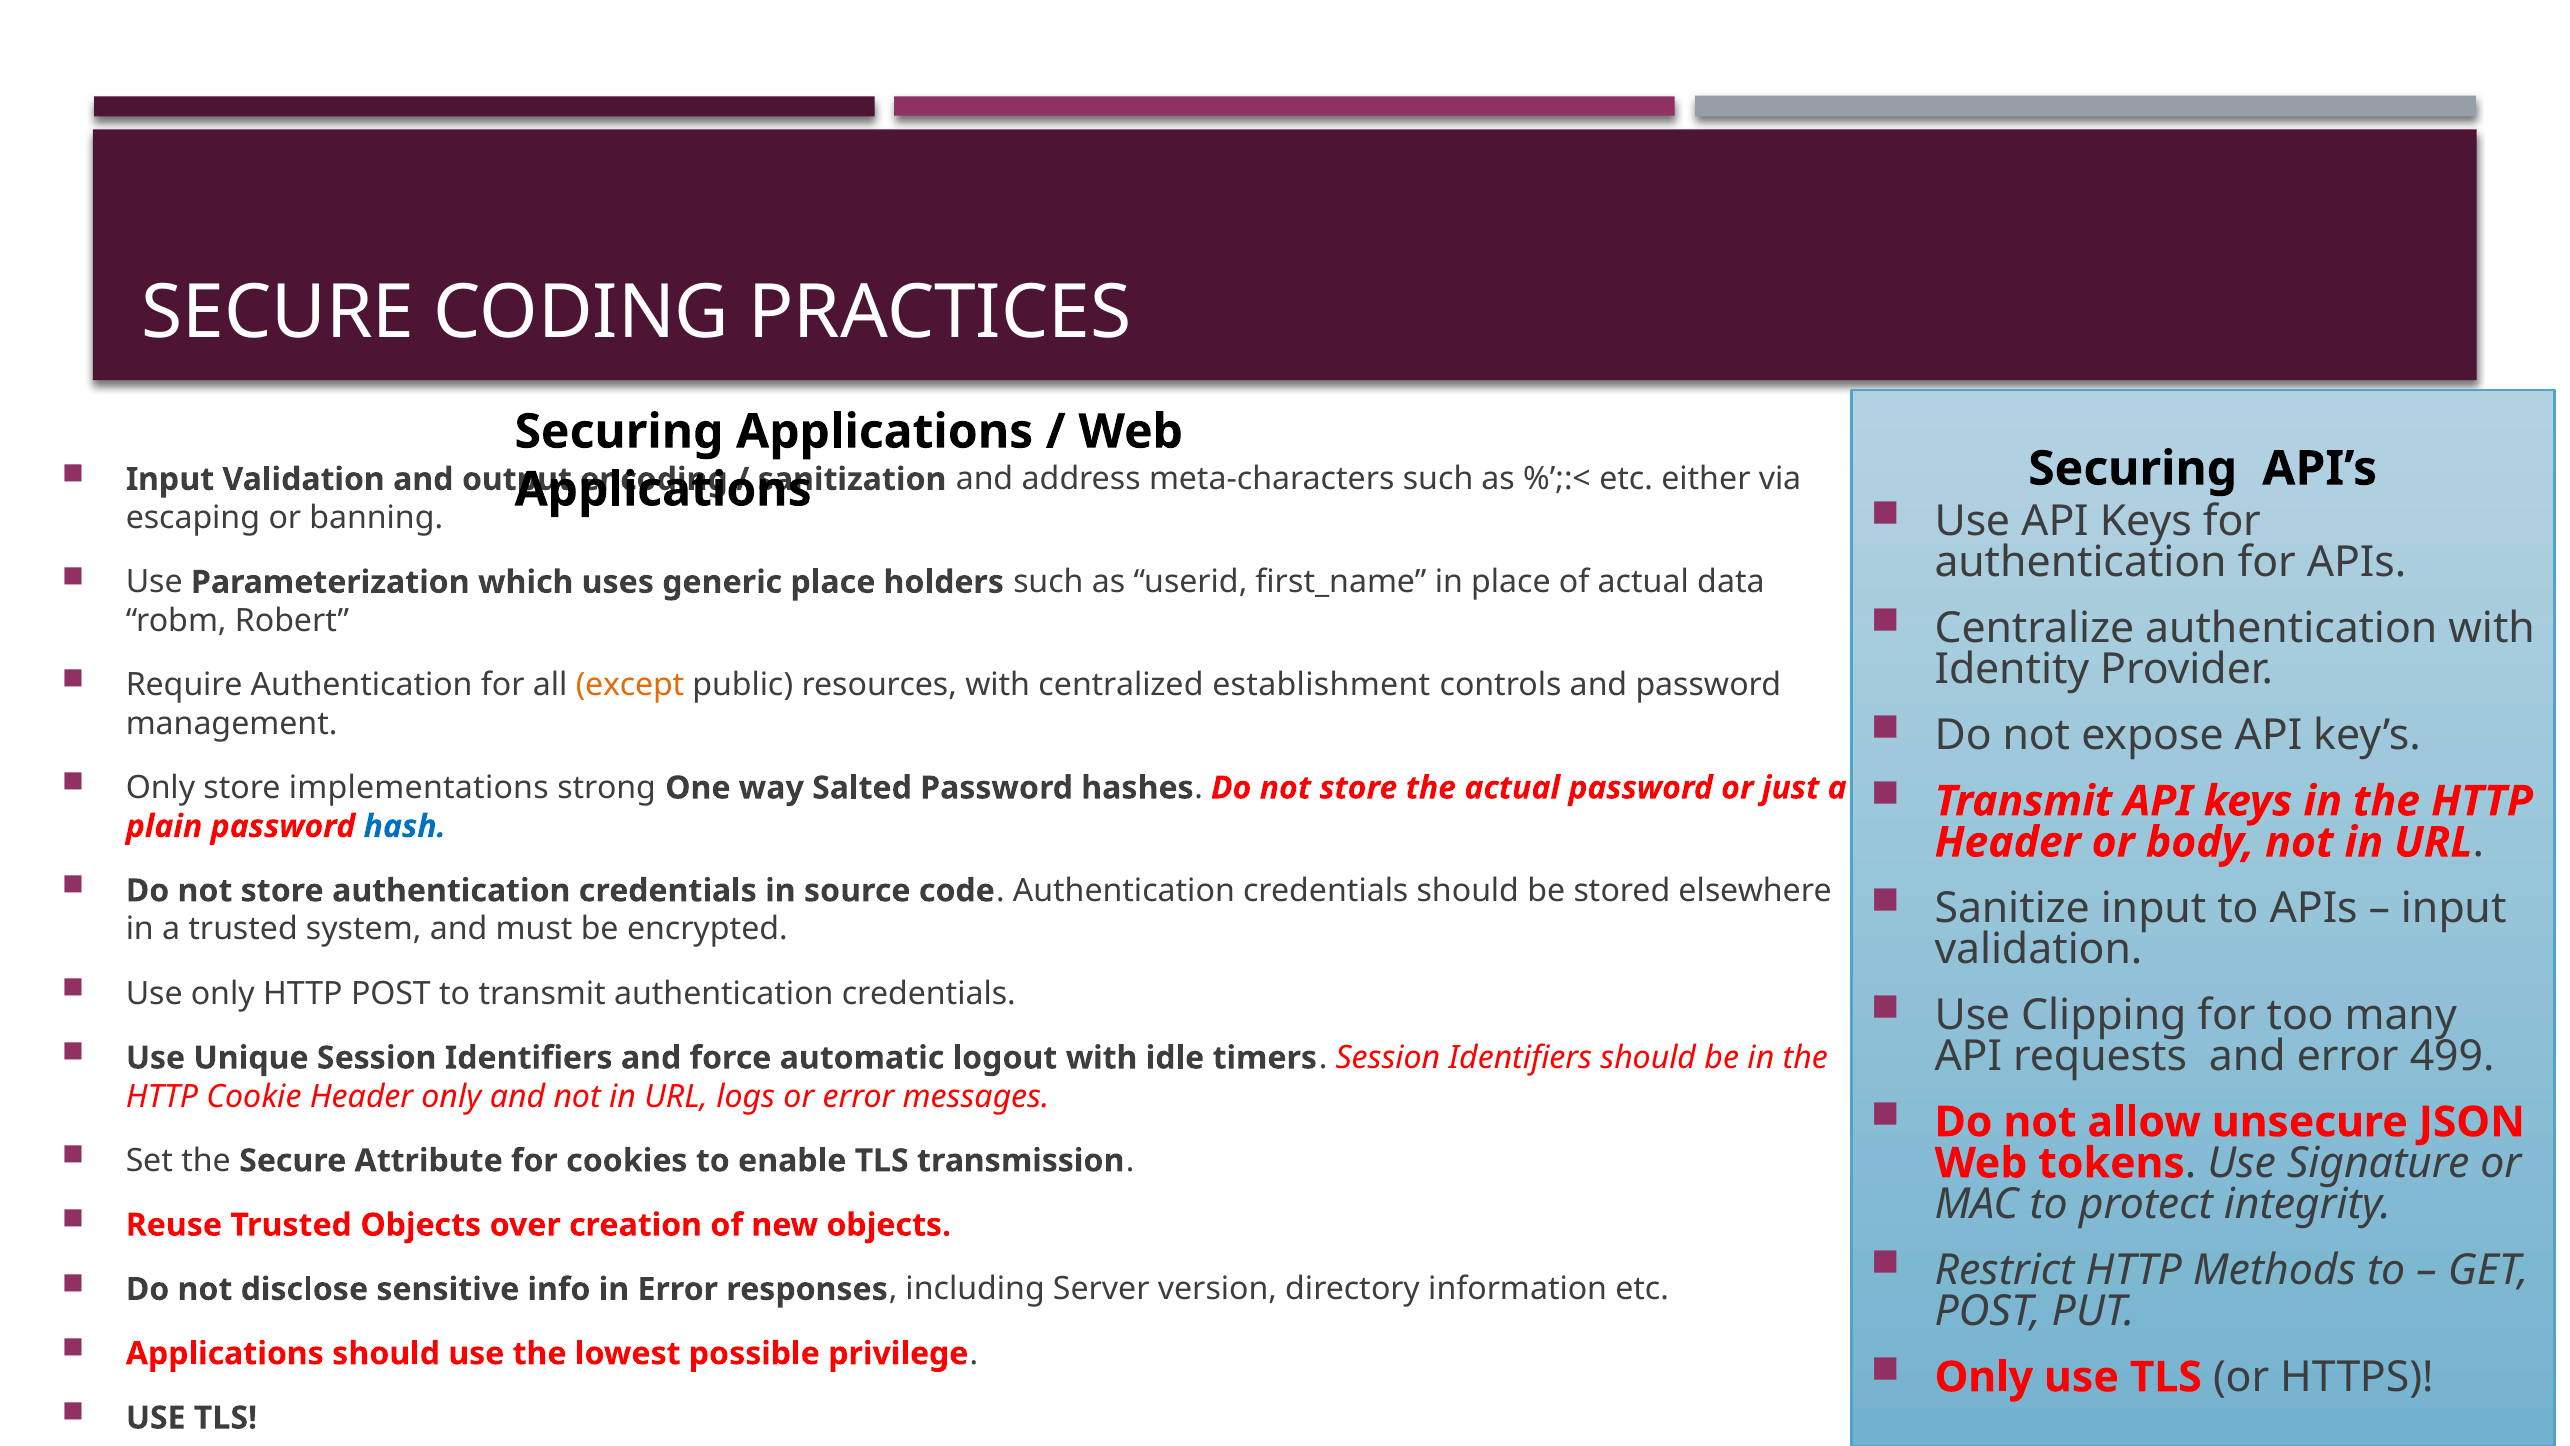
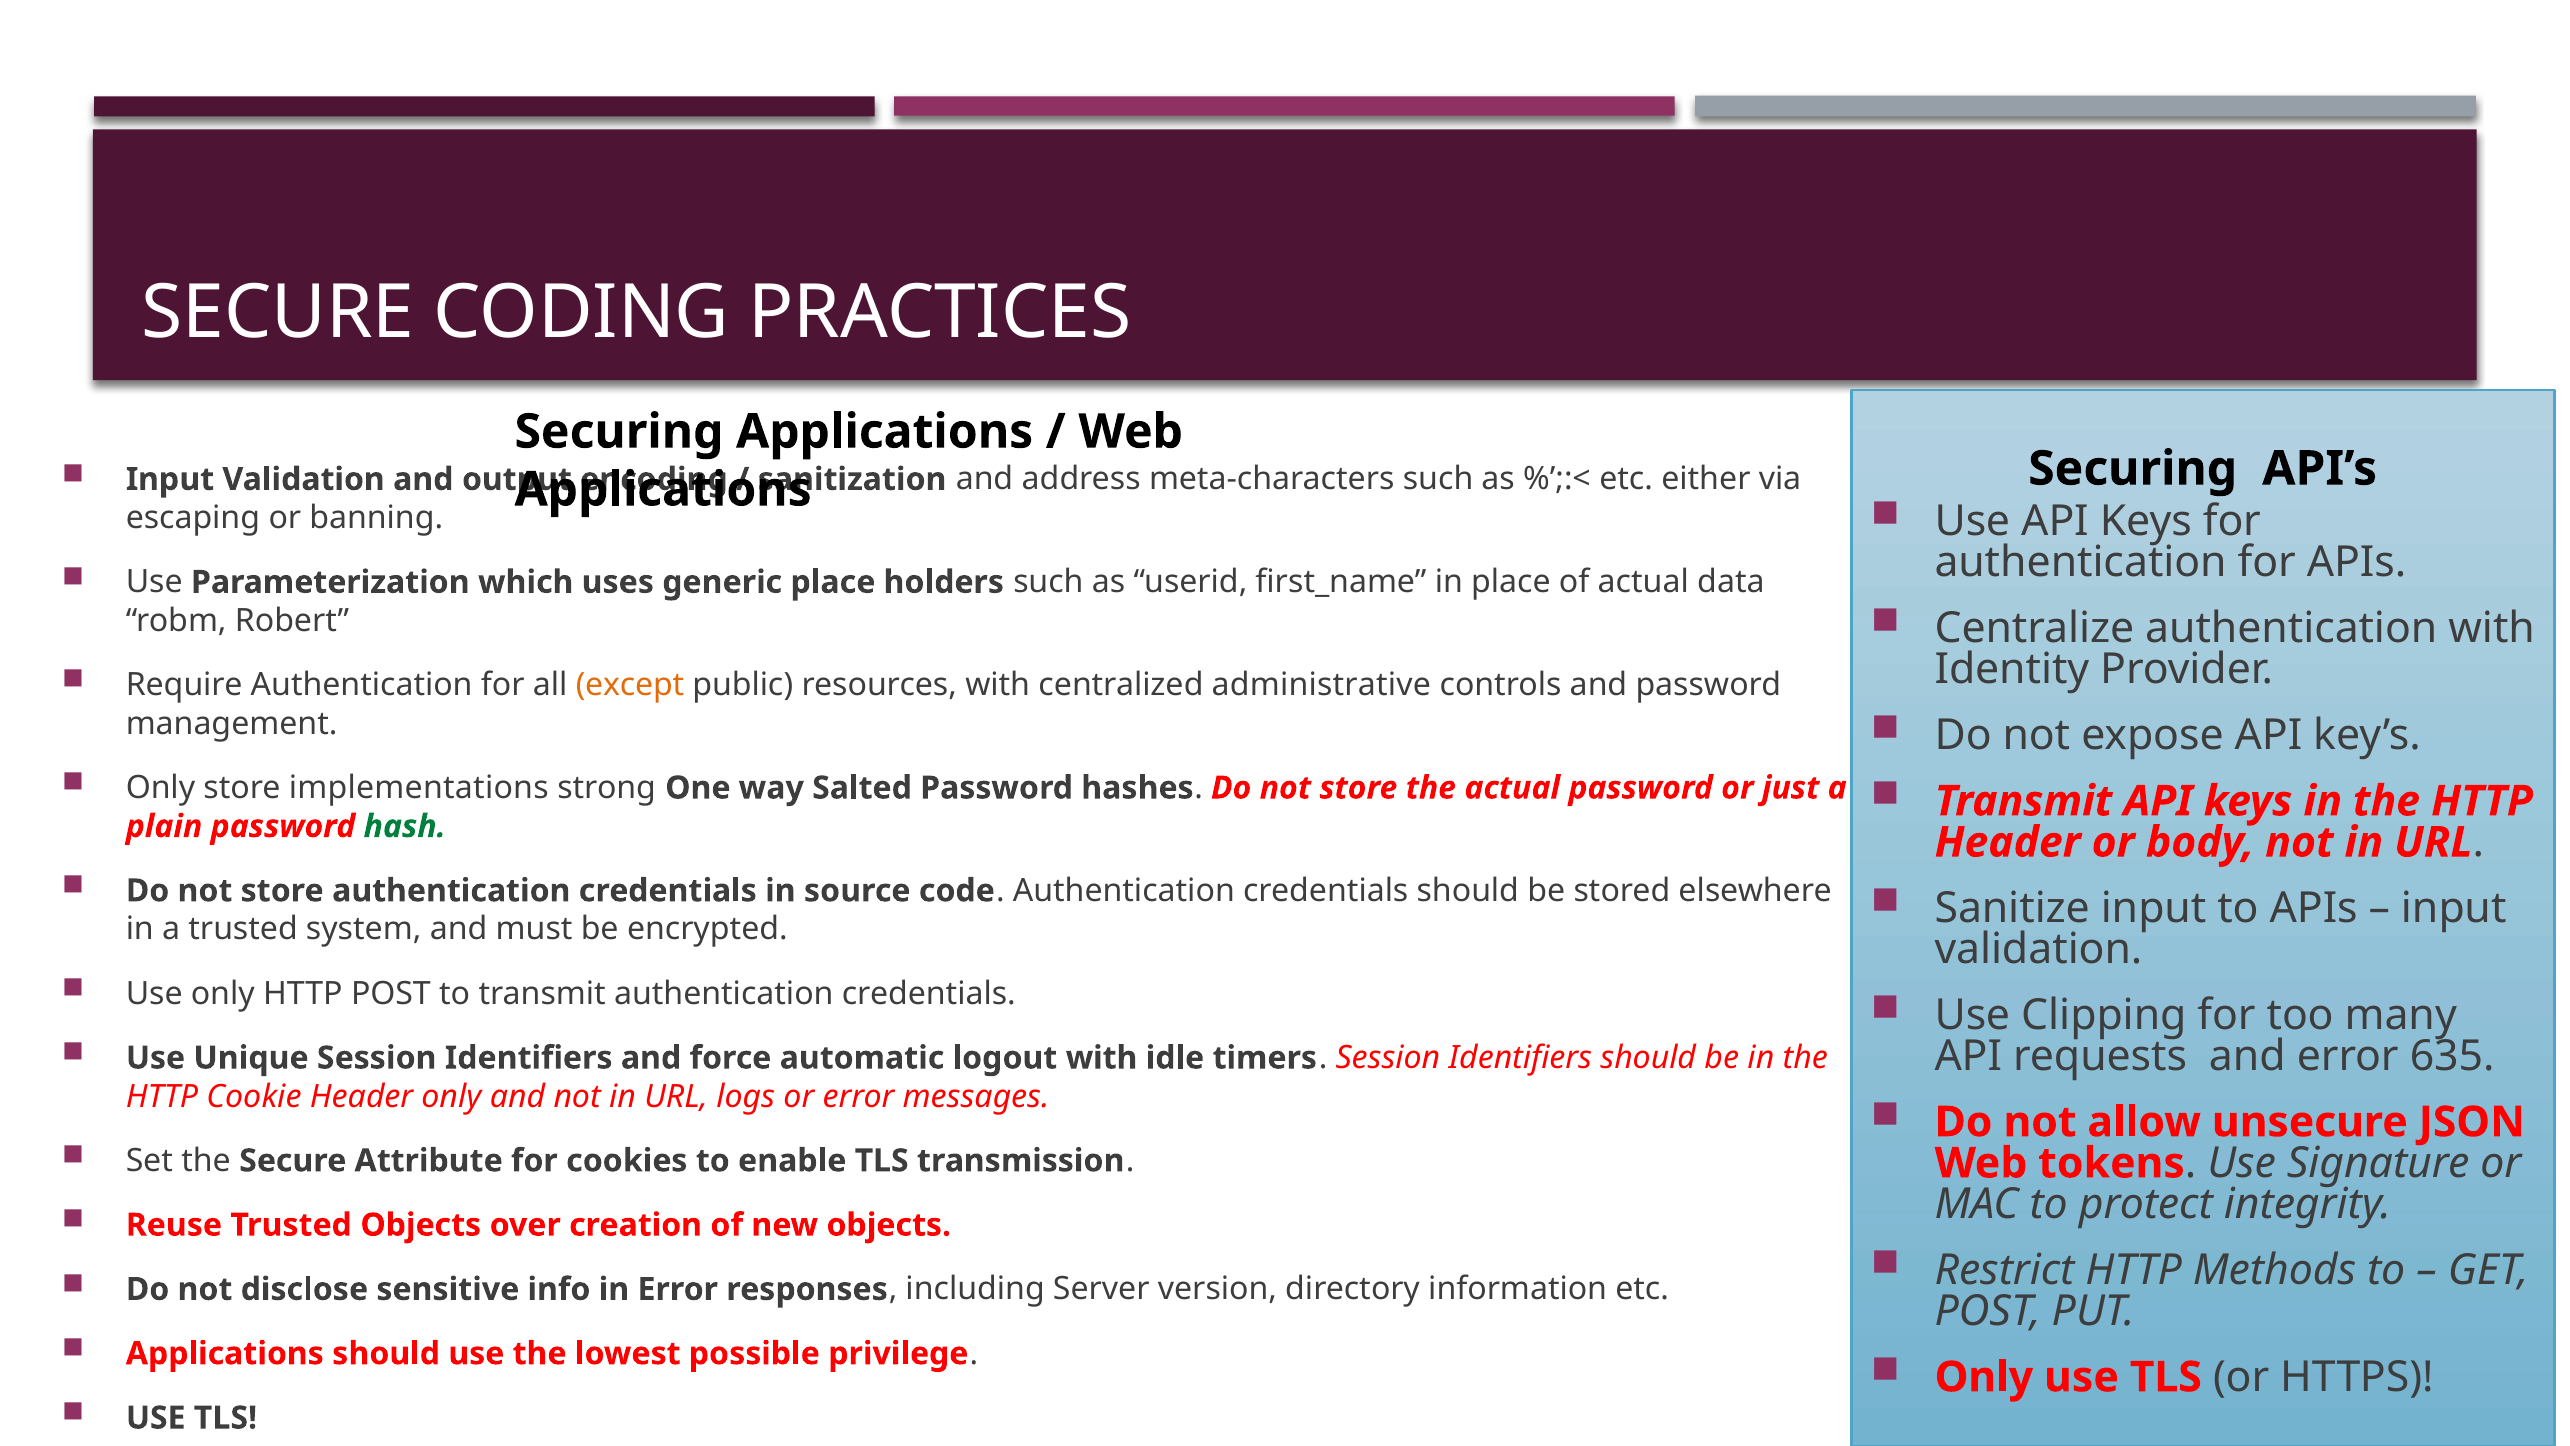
establishment: establishment -> administrative
hash colour: blue -> green
499: 499 -> 635
